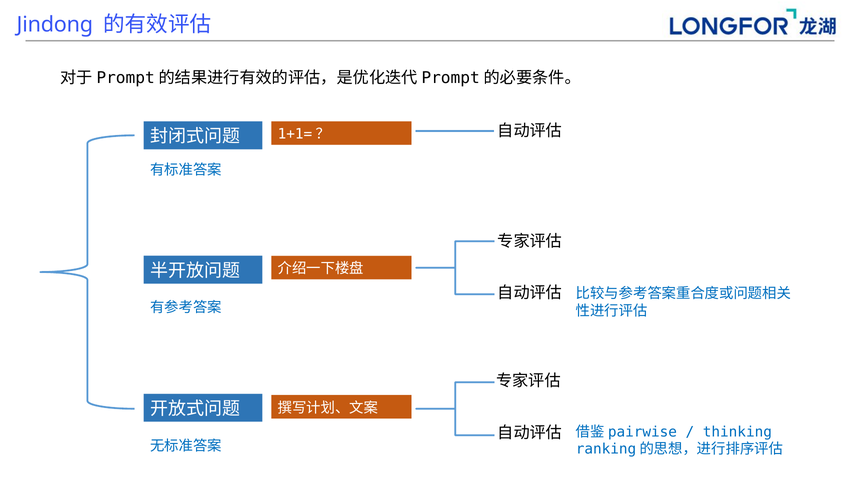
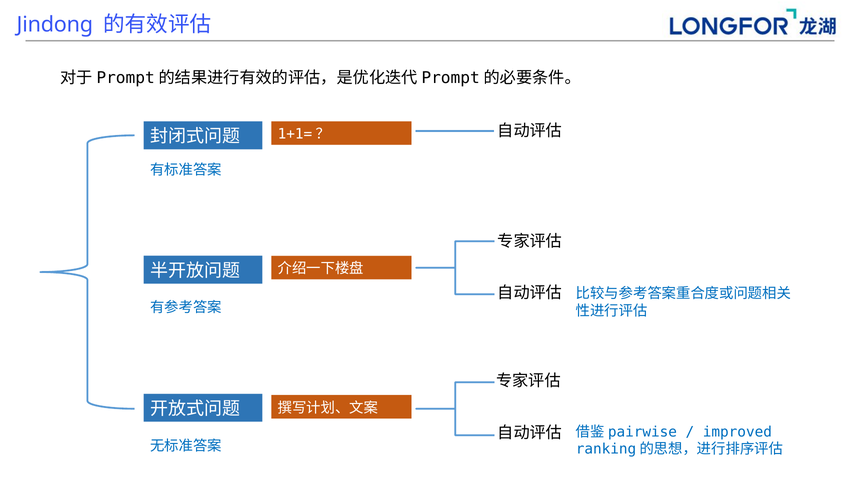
thinking: thinking -> improved
